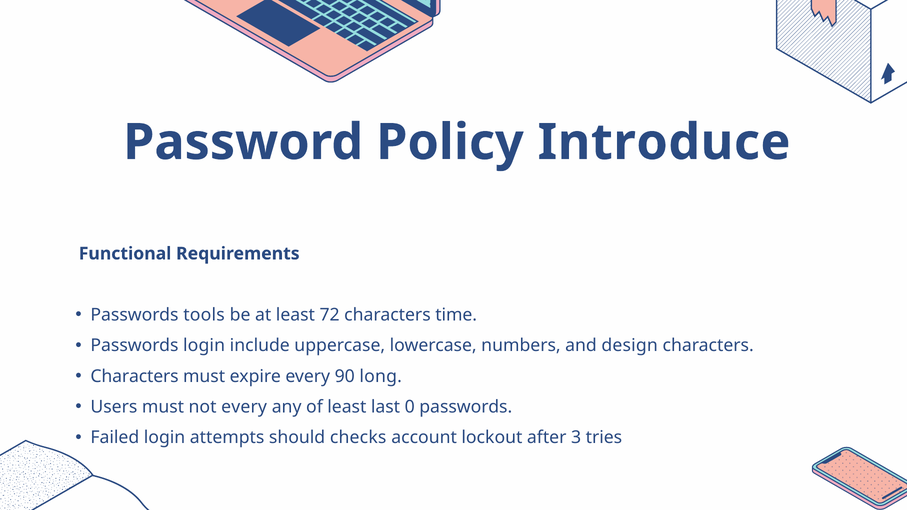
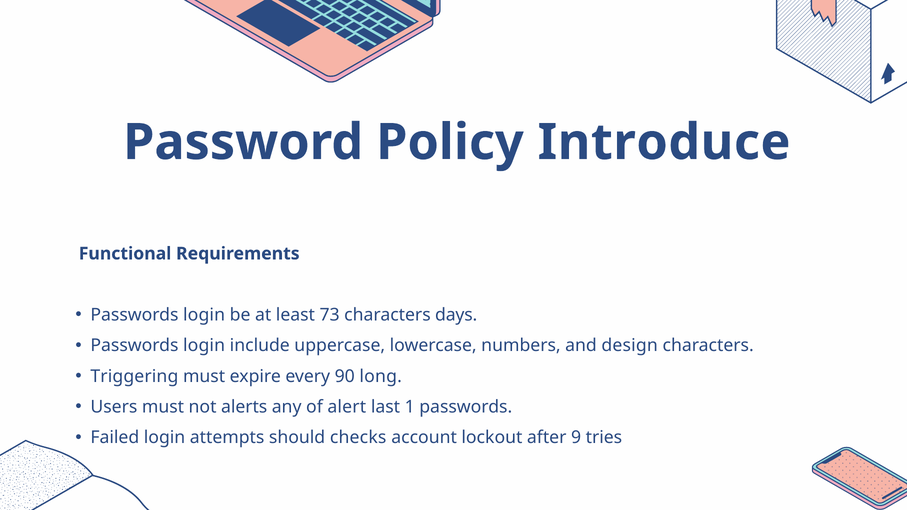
tools at (204, 315): tools -> login
72: 72 -> 73
time: time -> days
Characters at (135, 376): Characters -> Triggering
not every: every -> alerts
of least: least -> alert
0: 0 -> 1
3: 3 -> 9
